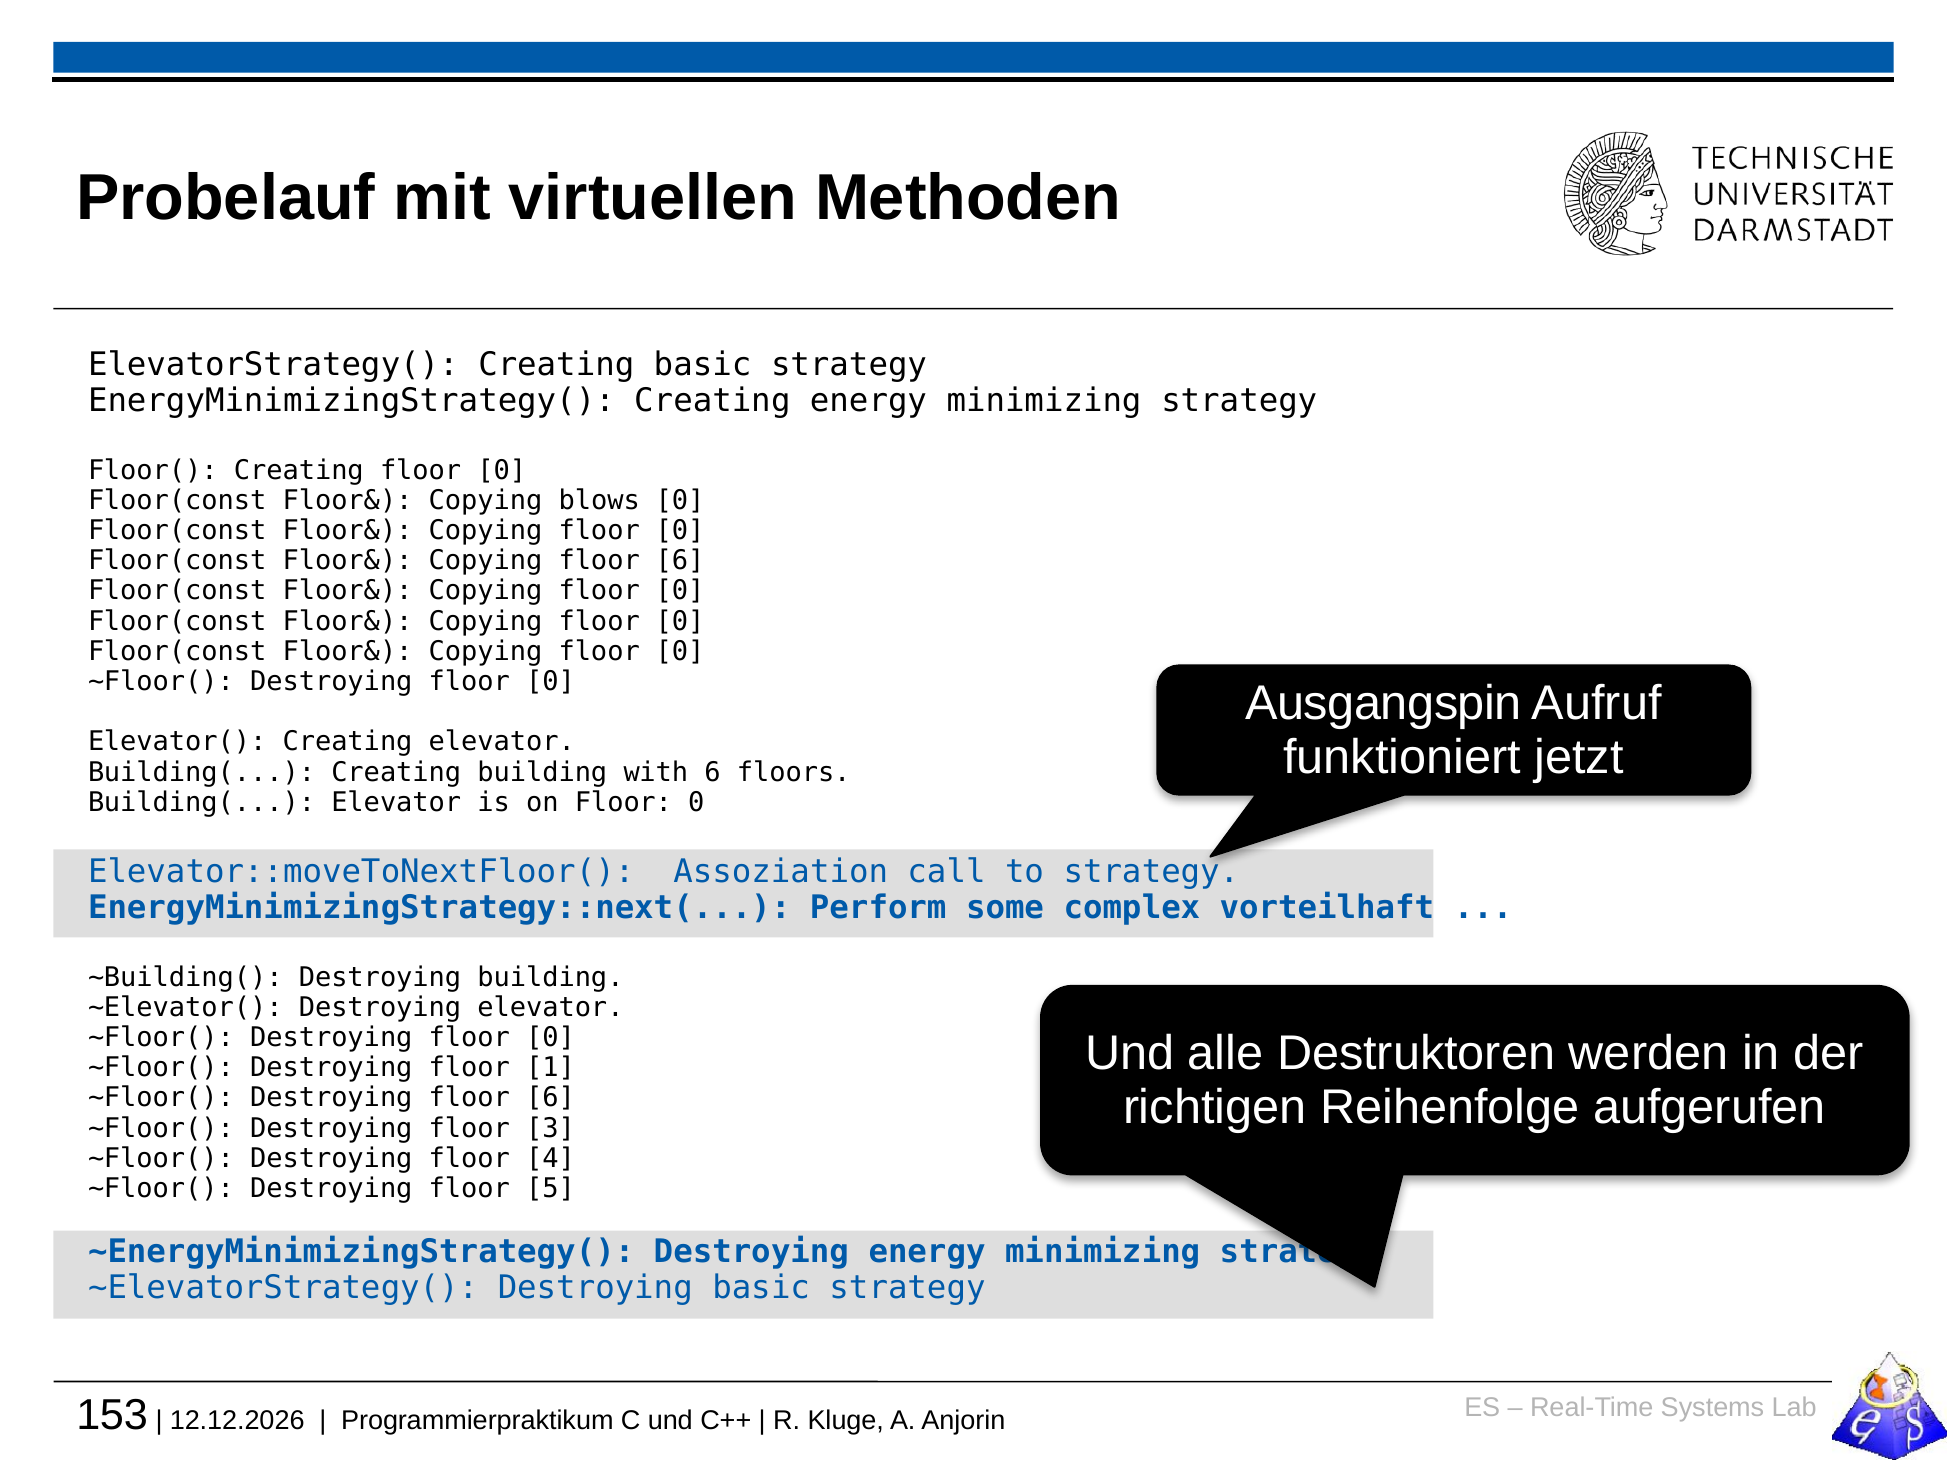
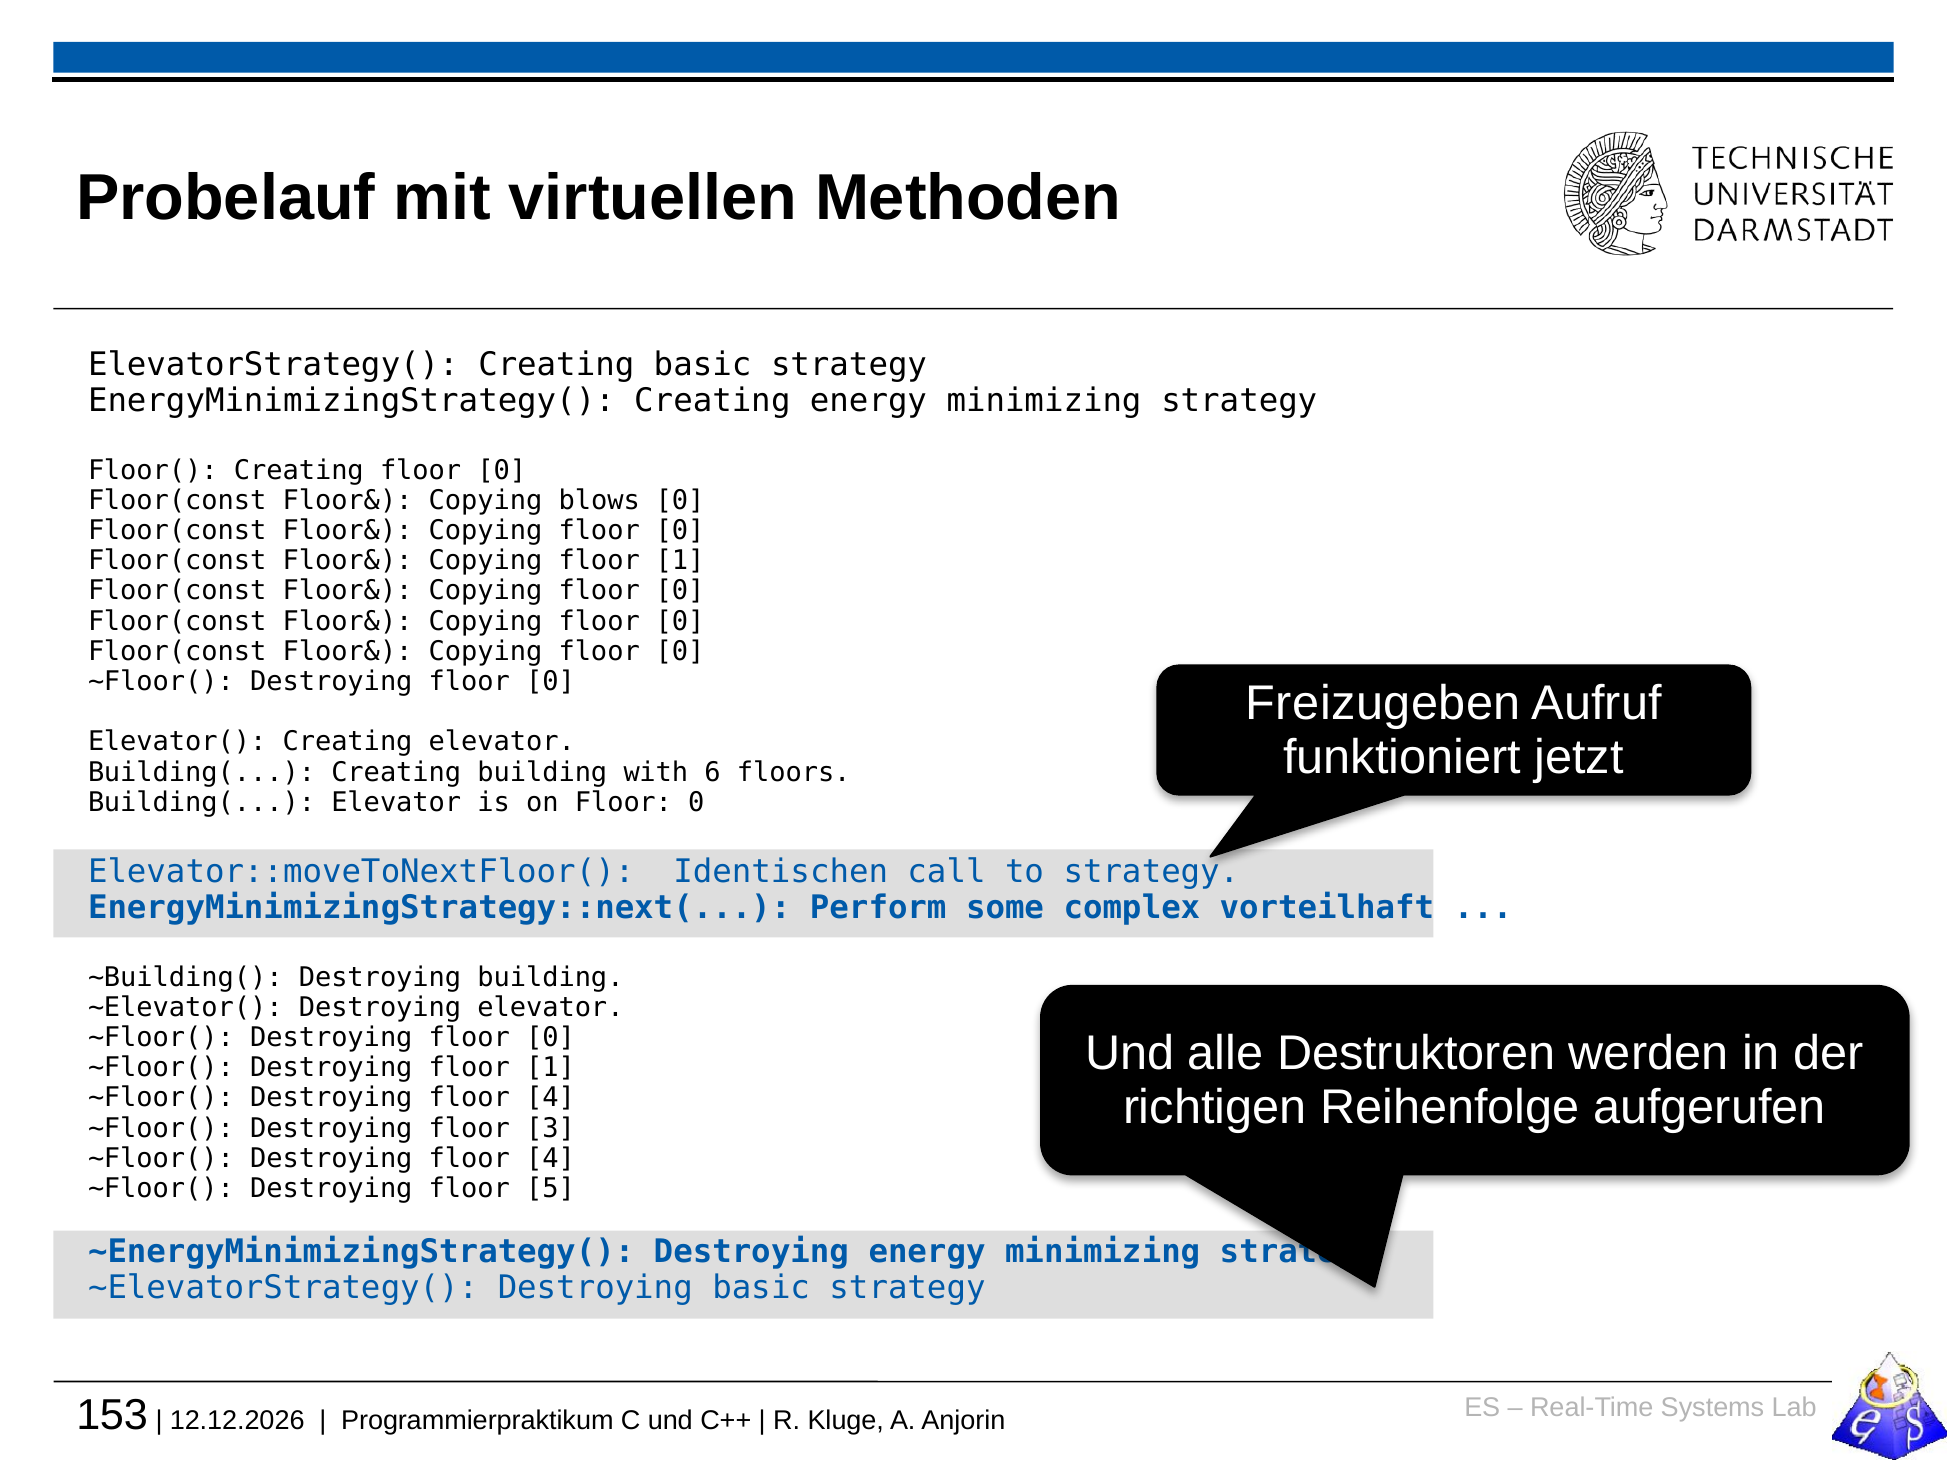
Copying floor 6: 6 -> 1
Ausgangspin: Ausgangspin -> Freizugeben
Assoziation: Assoziation -> Identischen
6 at (551, 1098): 6 -> 4
